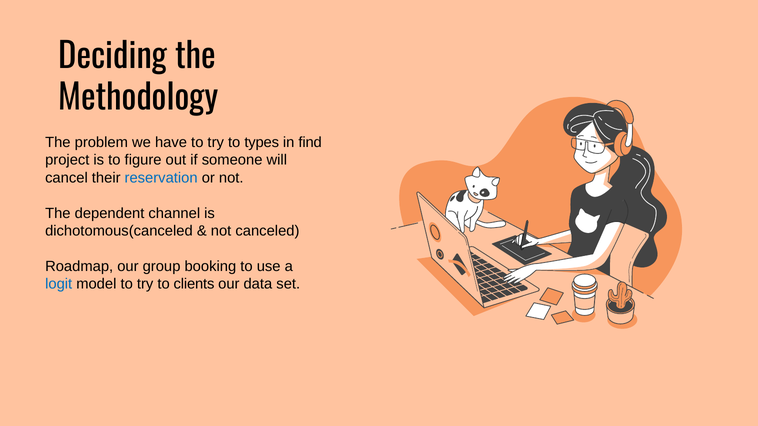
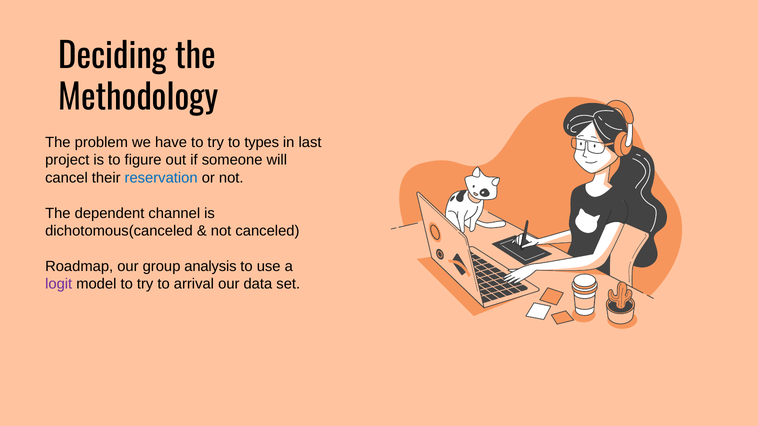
find: find -> last
booking: booking -> analysis
logit colour: blue -> purple
clients: clients -> arrival
